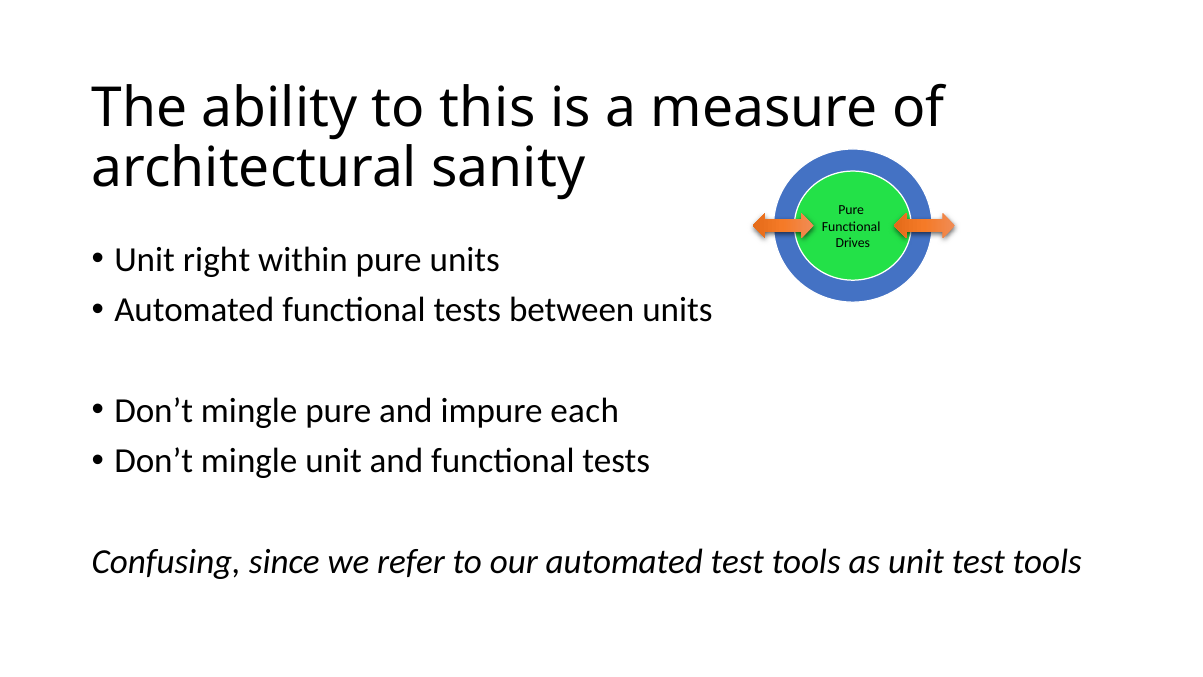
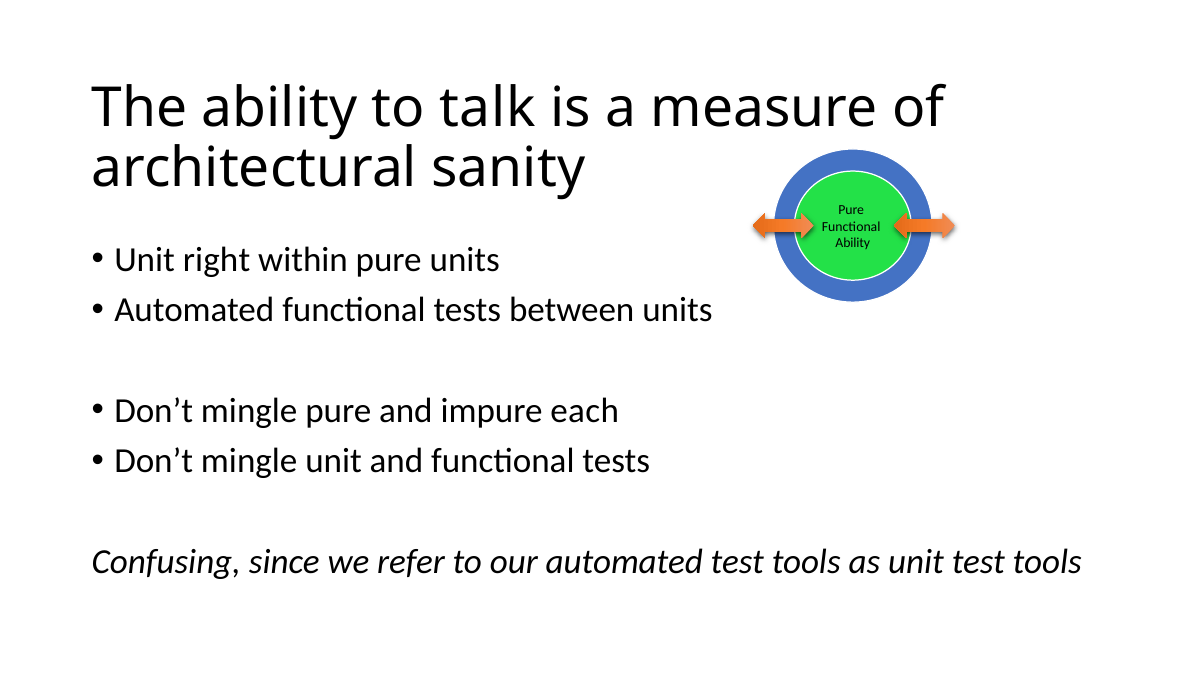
this: this -> talk
Drives at (853, 243): Drives -> Ability
